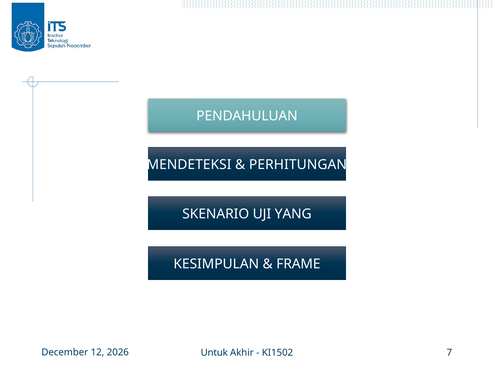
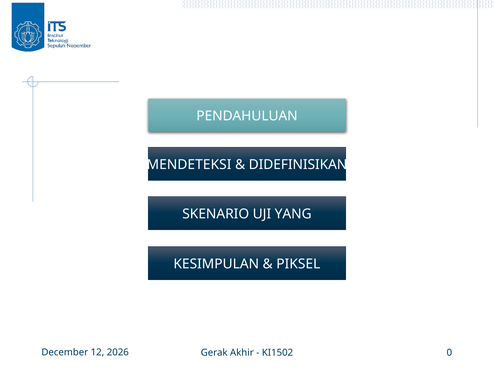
PERHITUNGAN: PERHITUNGAN -> DIDEFINISIKAN
FRAME: FRAME -> PIKSEL
Untuk: Untuk -> Gerak
7: 7 -> 0
